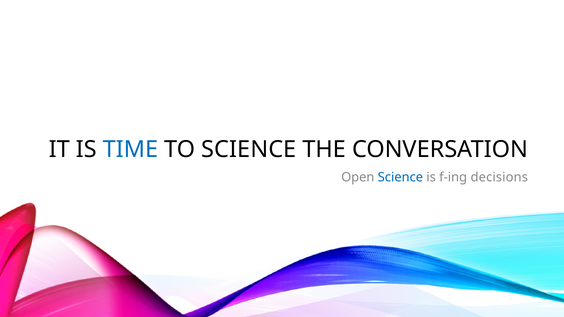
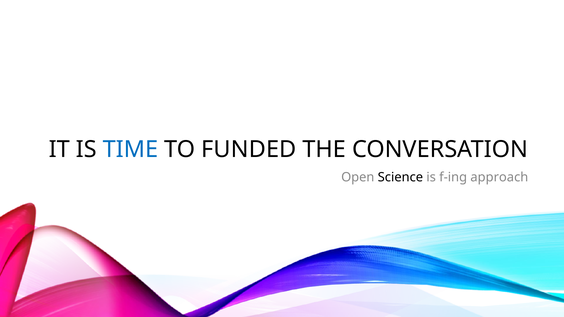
TO SCIENCE: SCIENCE -> FUNDED
Science at (400, 177) colour: blue -> black
decisions: decisions -> approach
